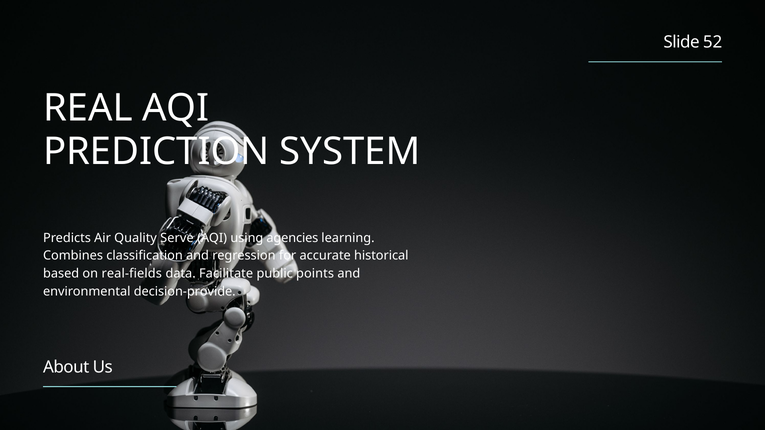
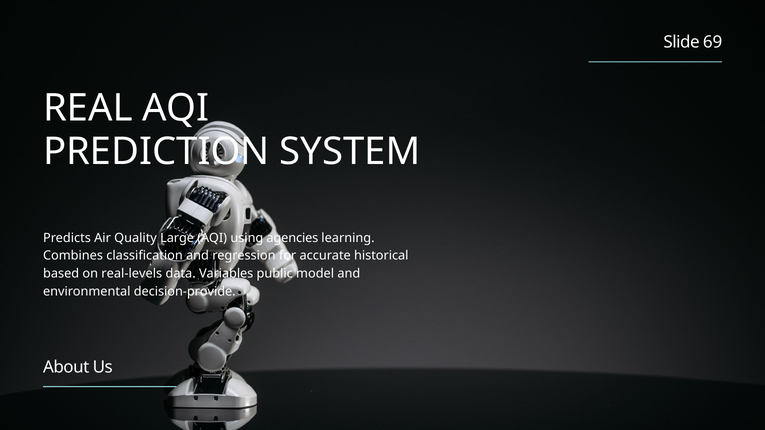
52: 52 -> 69
Serve: Serve -> Large
real-fields: real-fields -> real-levels
Facilitate: Facilitate -> Variables
points: points -> model
